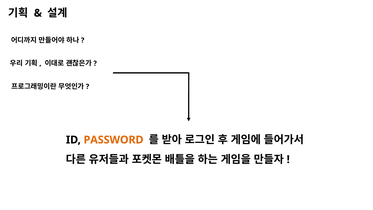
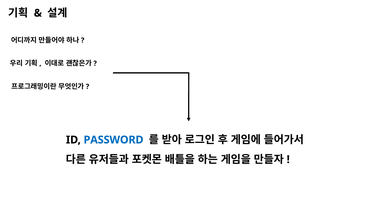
PASSWORD colour: orange -> blue
